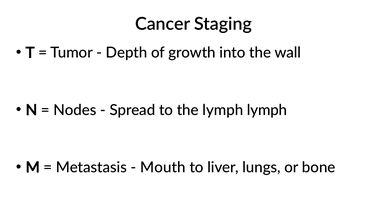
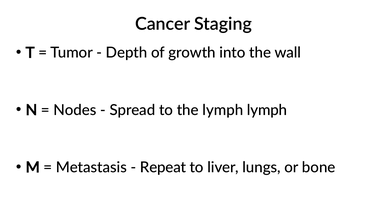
Mouth: Mouth -> Repeat
